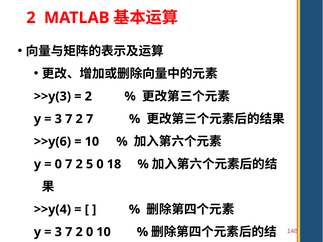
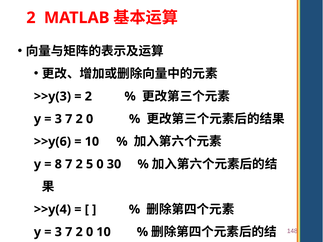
7 at (90, 119): 7 -> 0
0 at (58, 164): 0 -> 8
18: 18 -> 30
